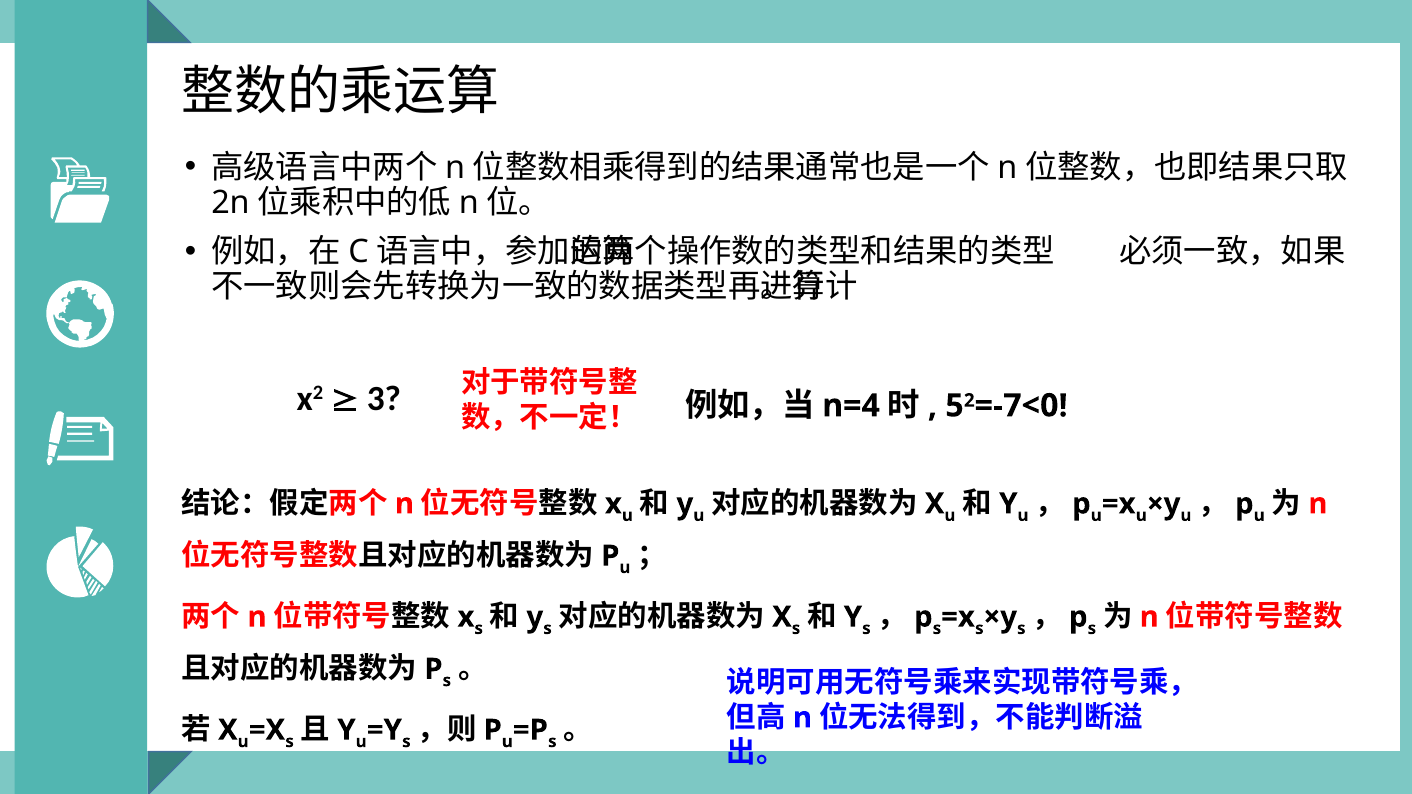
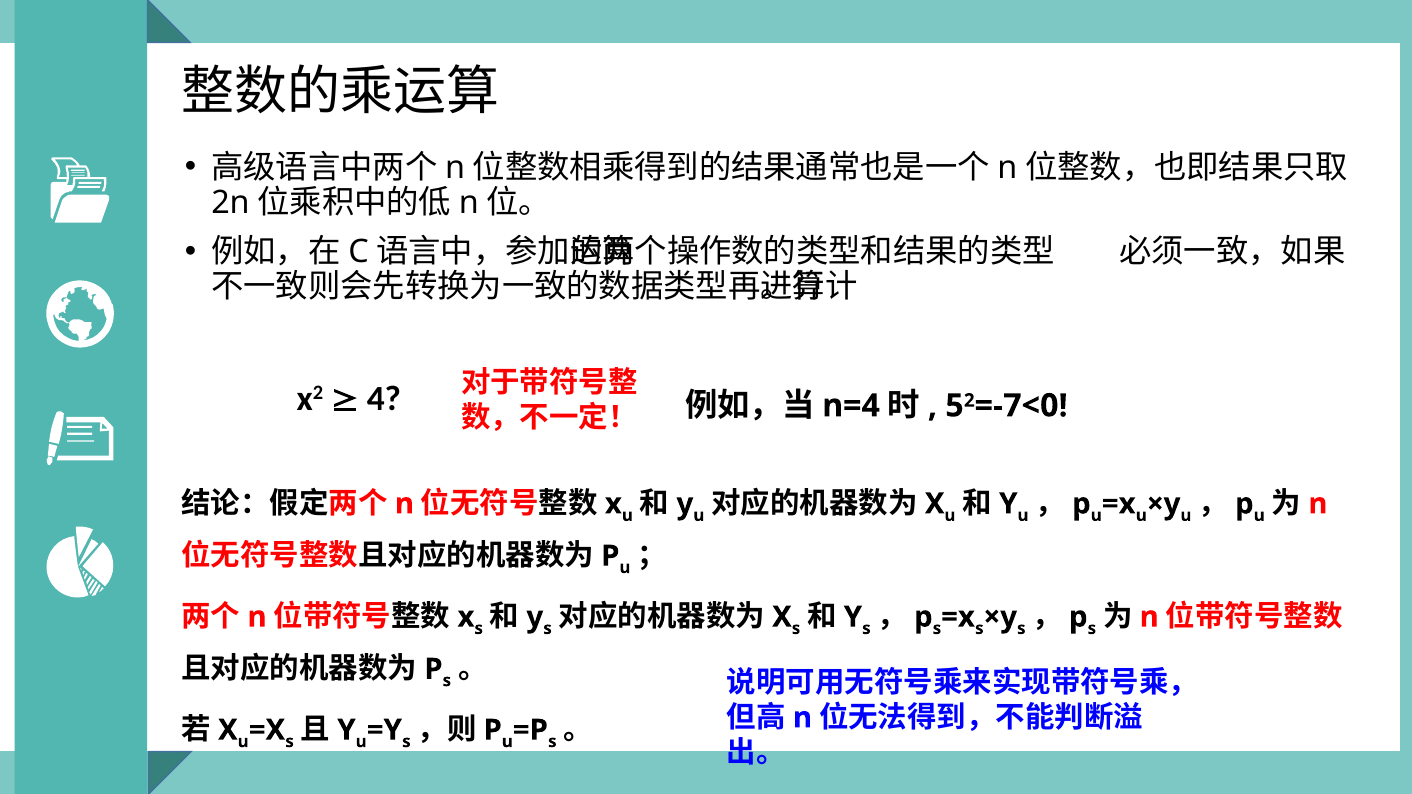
3: 3 -> 4
